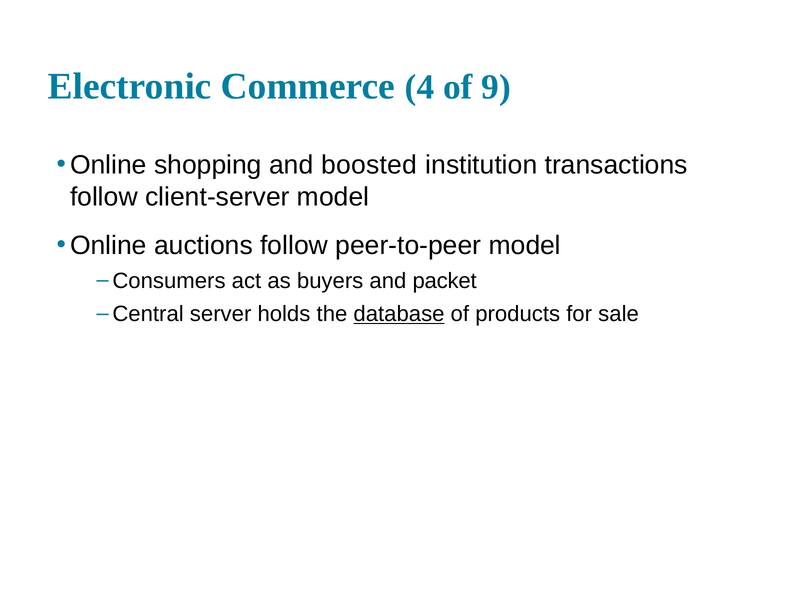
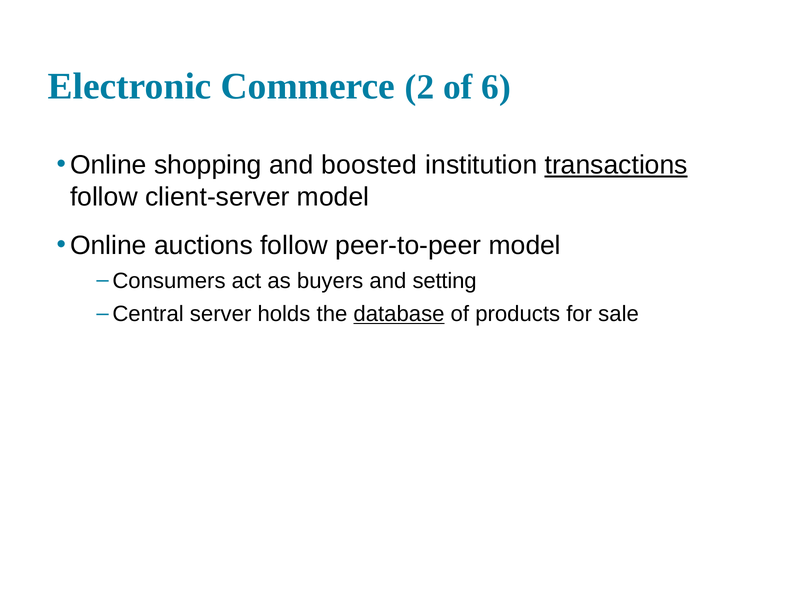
4: 4 -> 2
9: 9 -> 6
transactions underline: none -> present
packet: packet -> setting
